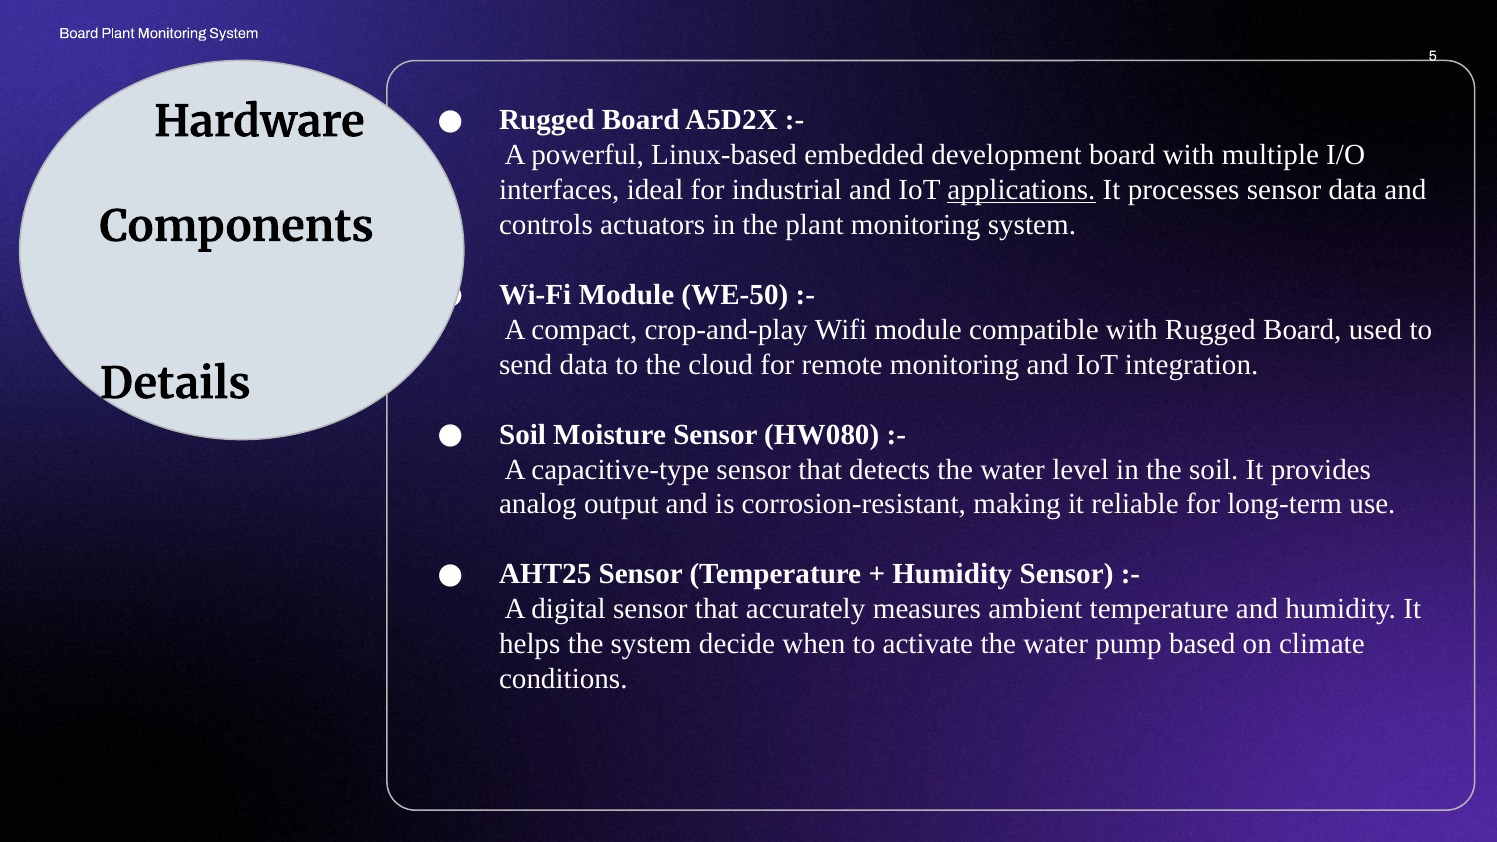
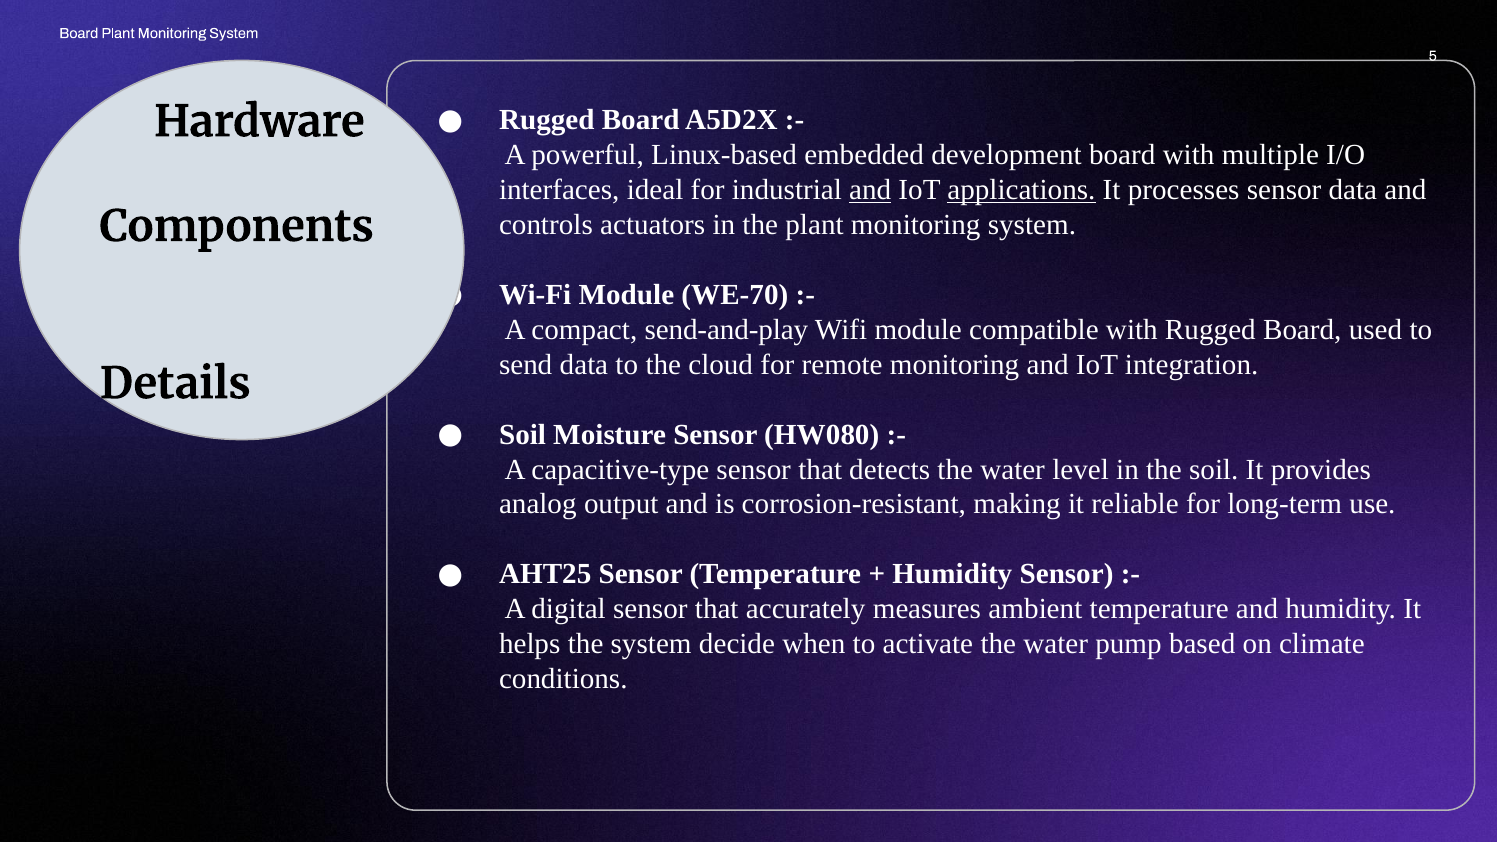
and at (870, 190) underline: none -> present
WE-50: WE-50 -> WE-70
crop-and-play: crop-and-play -> send-and-play
